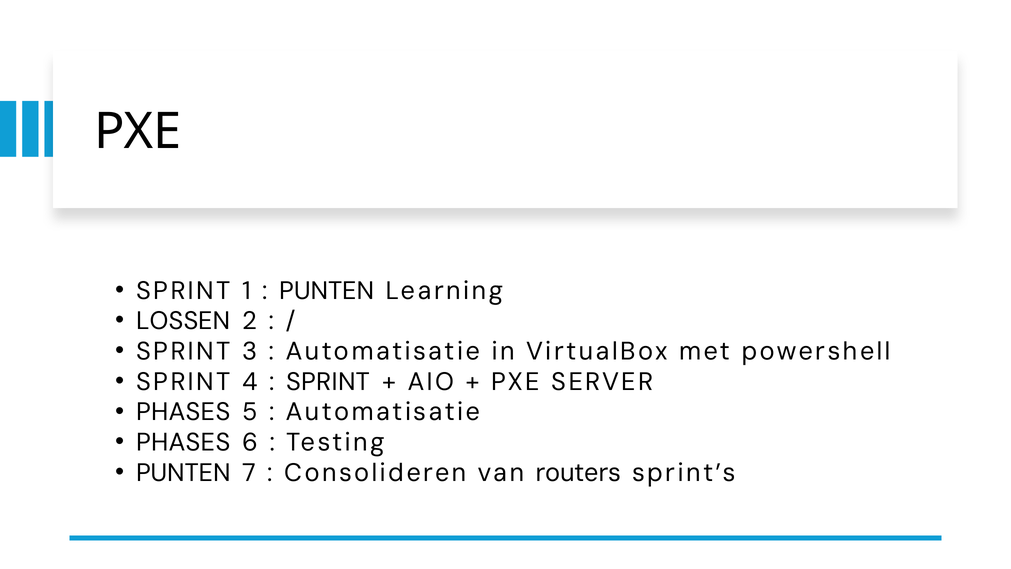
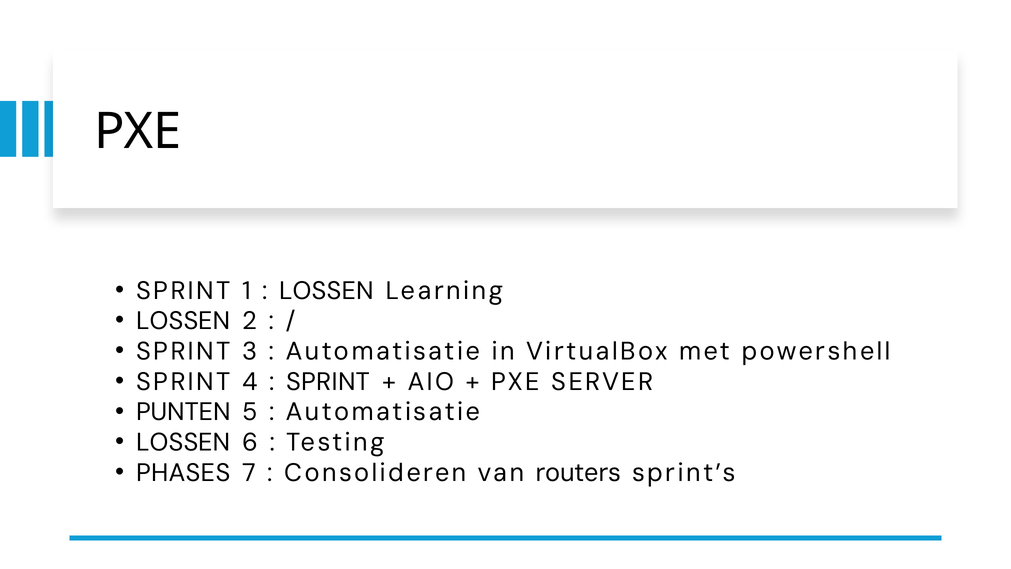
PUNTEN at (327, 291): PUNTEN -> LOSSEN
PHASES at (183, 412): PHASES -> PUNTEN
PHASES at (183, 442): PHASES -> LOSSEN
PUNTEN at (183, 473): PUNTEN -> PHASES
